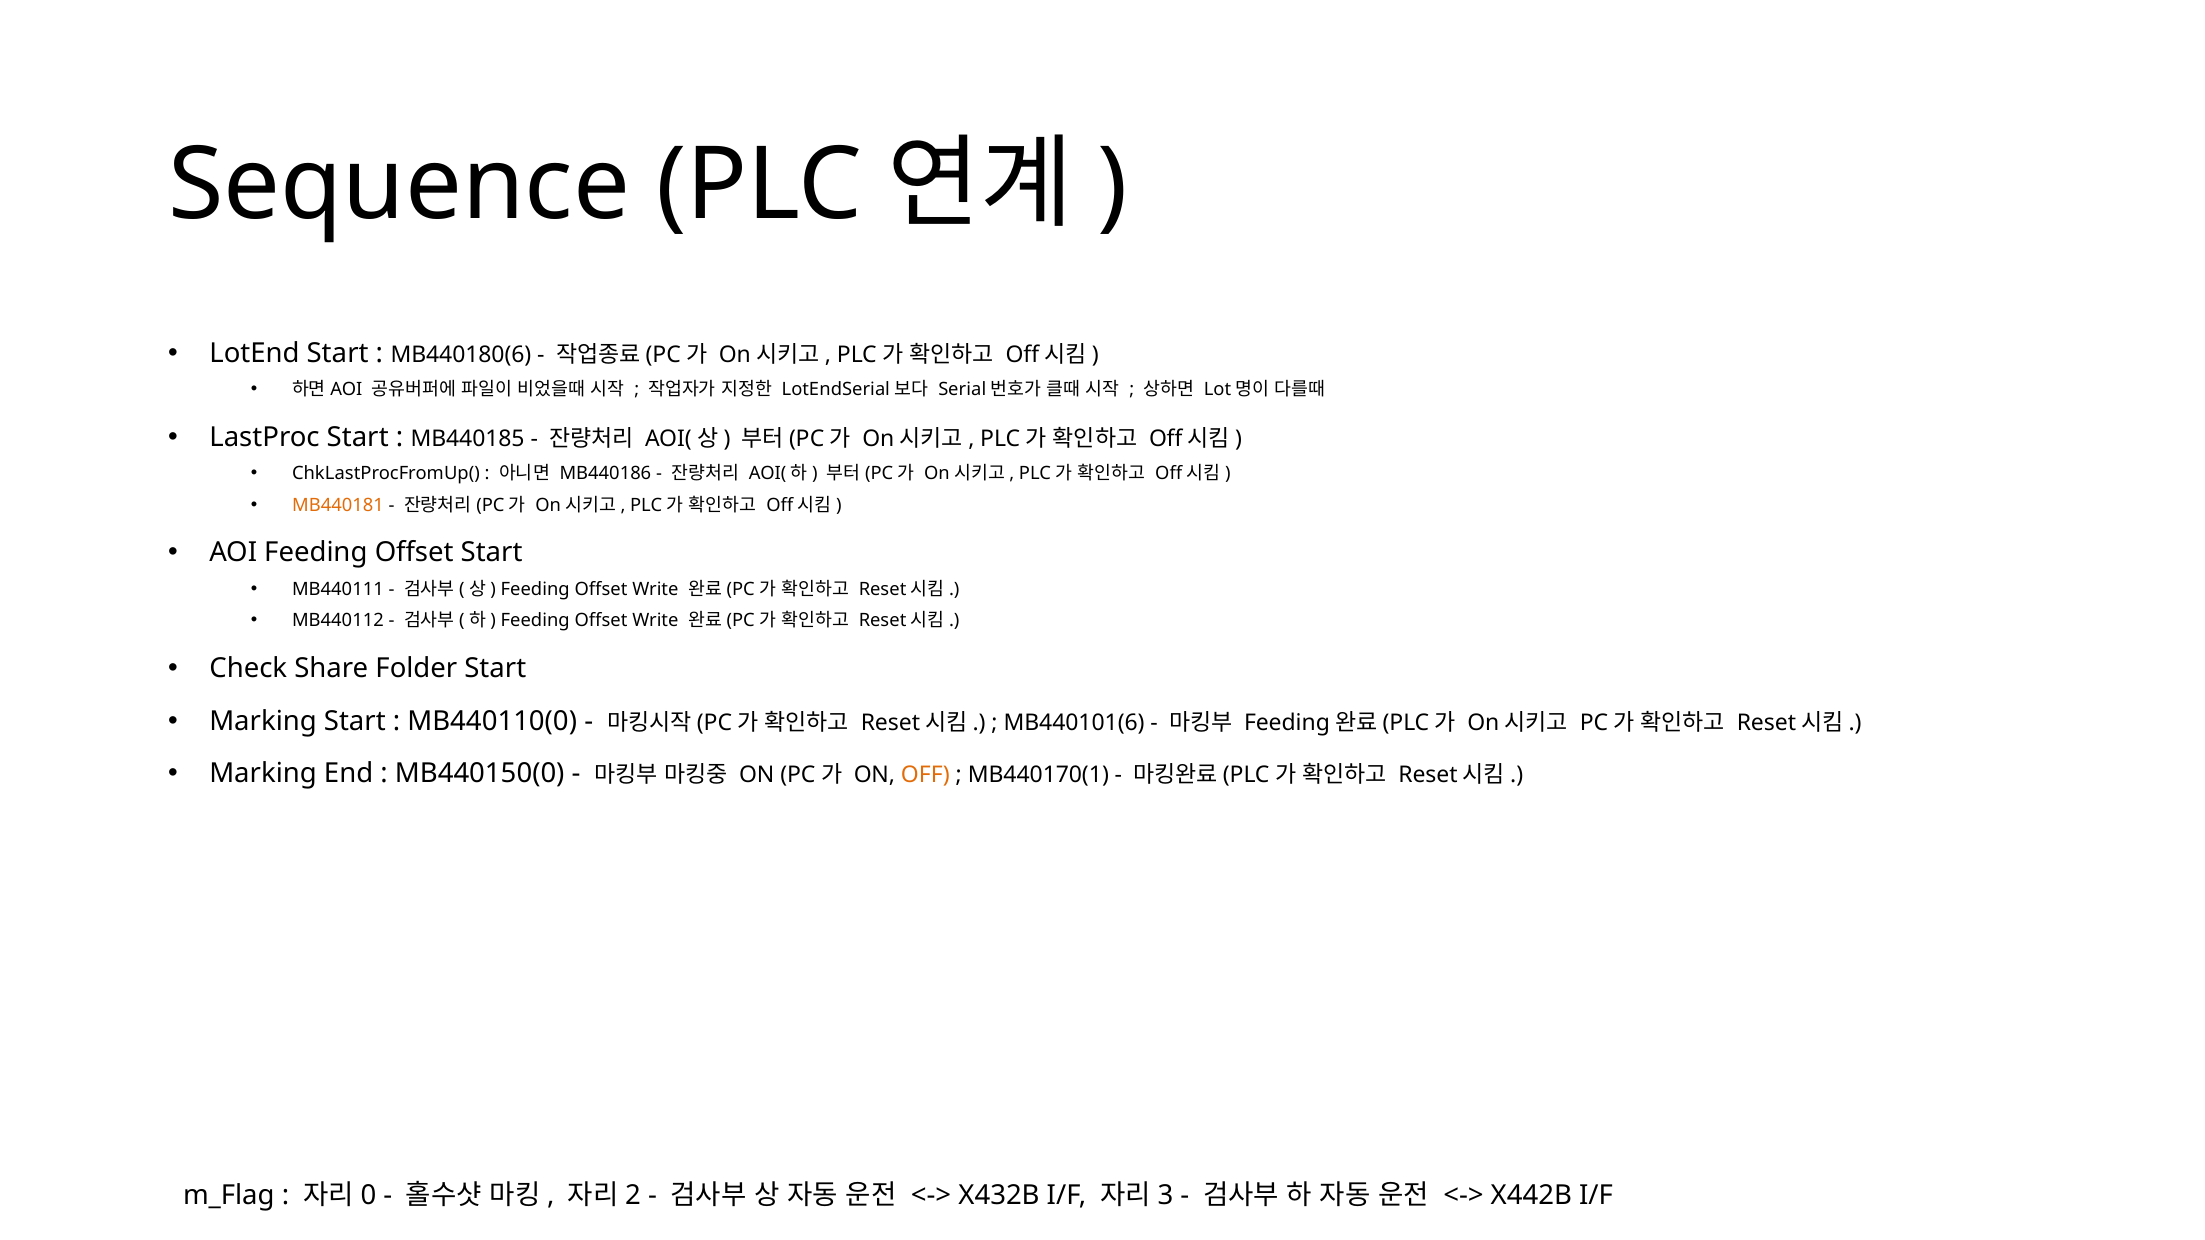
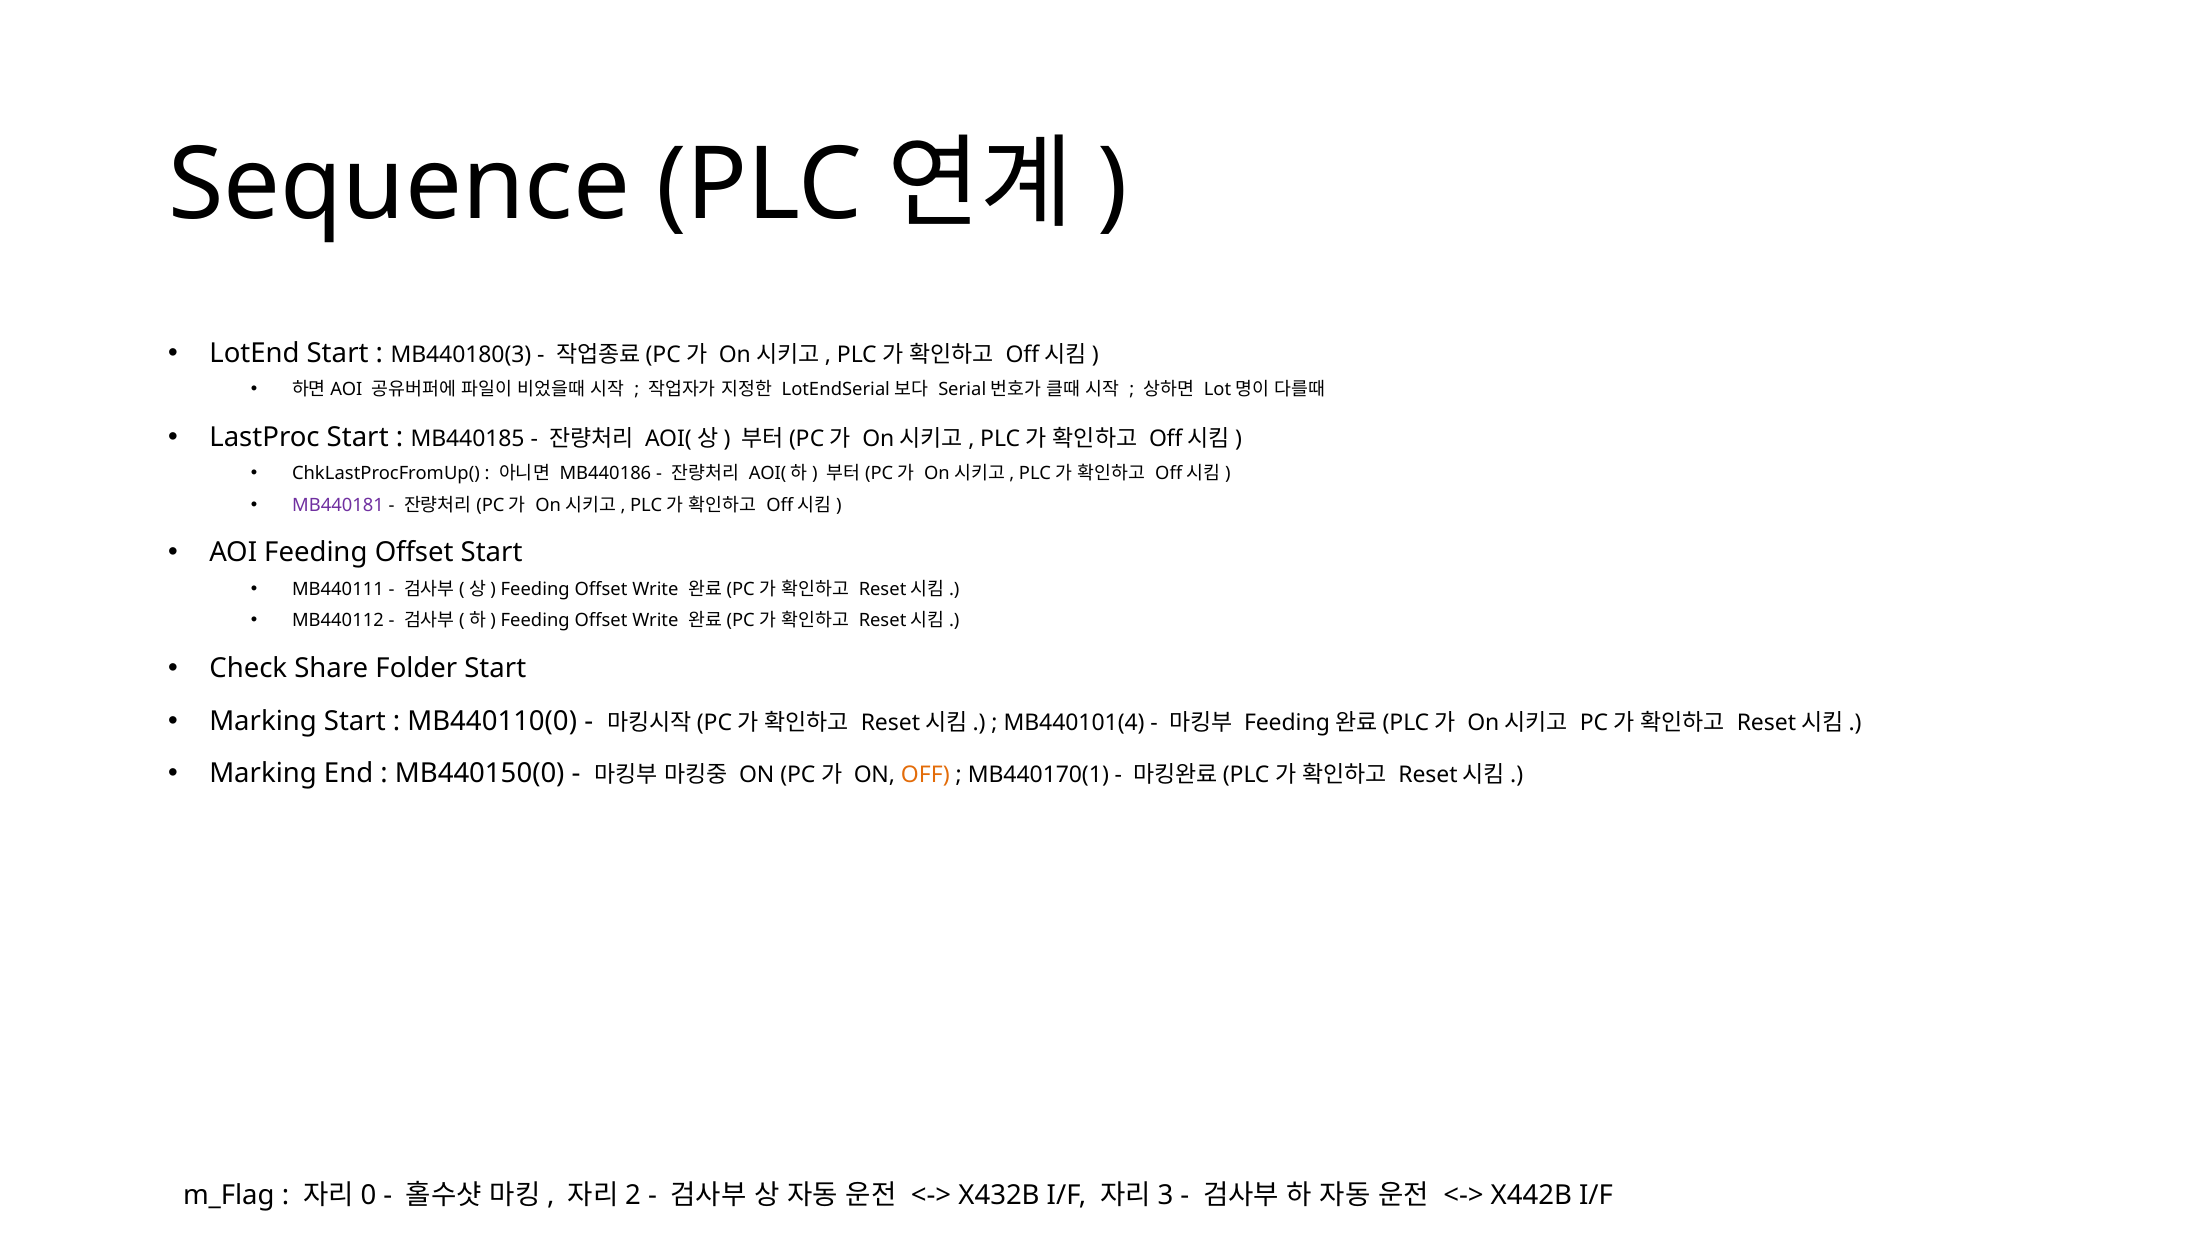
MB440180(6: MB440180(6 -> MB440180(3
MB440181 colour: orange -> purple
MB440101(6: MB440101(6 -> MB440101(4
